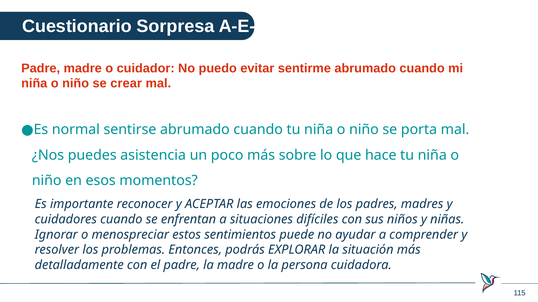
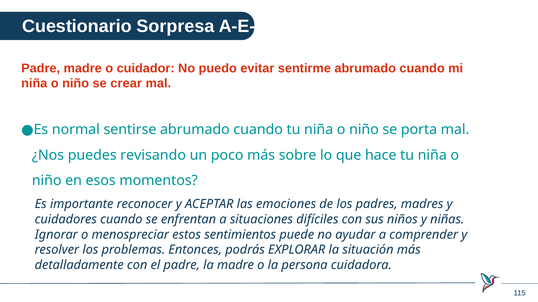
asistencia: asistencia -> revisando
